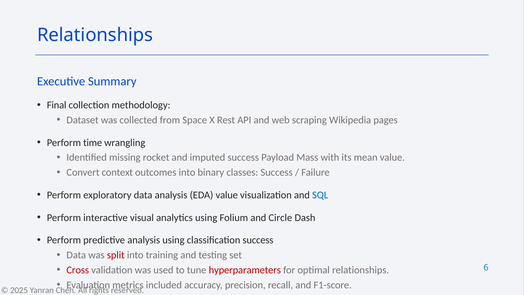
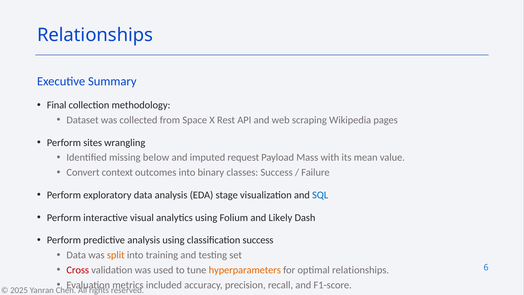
time: time -> sites
rocket: rocket -> below
imputed success: success -> request
EDA value: value -> stage
Circle: Circle -> Likely
split colour: red -> orange
hyperparameters colour: red -> orange
